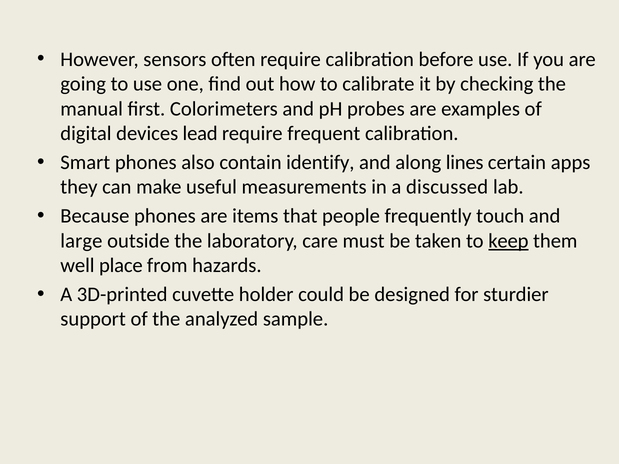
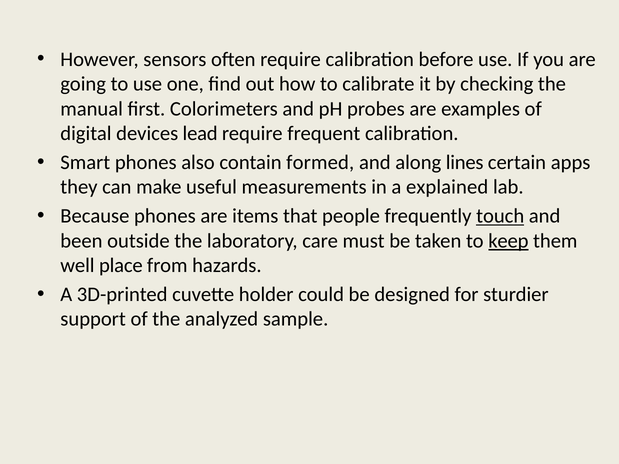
identify: identify -> formed
discussed: discussed -> explained
touch underline: none -> present
large: large -> been
